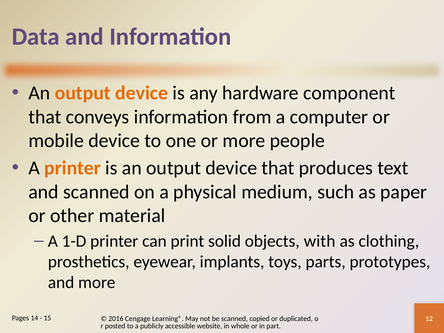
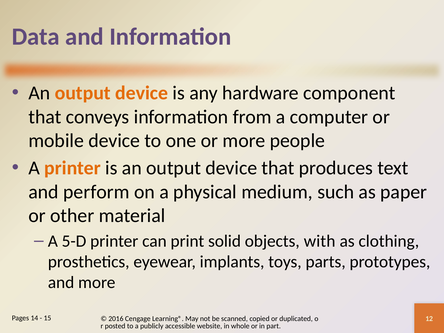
and scanned: scanned -> perform
1-D: 1-D -> 5-D
